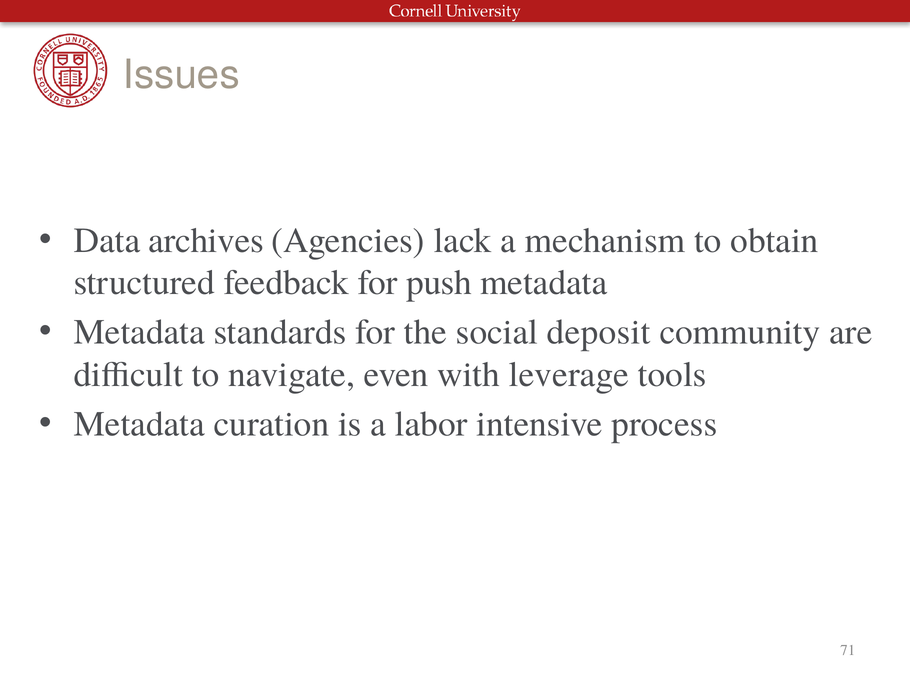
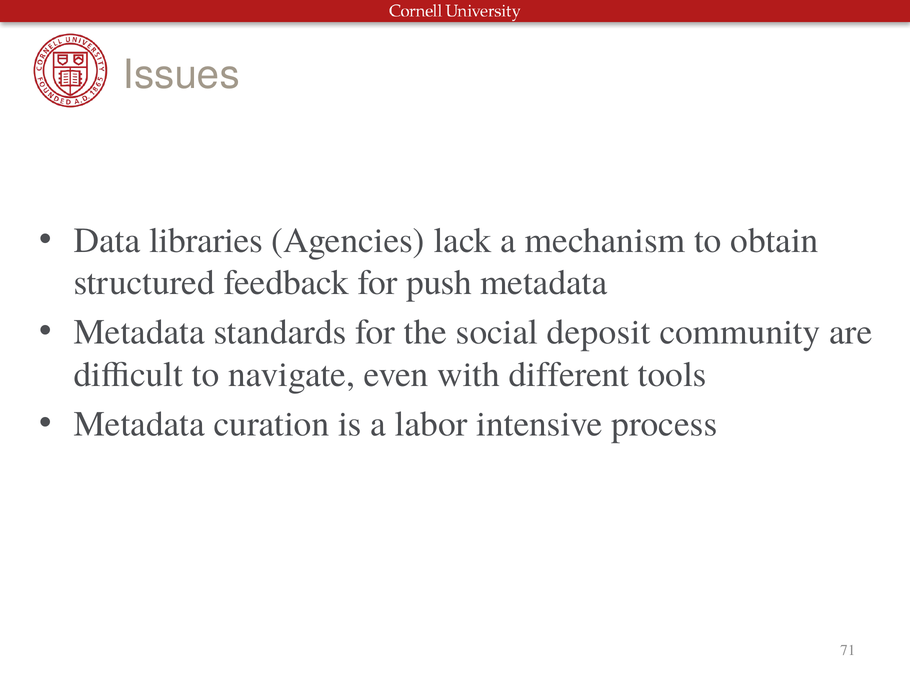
archives: archives -> libraries
leverage: leverage -> different
